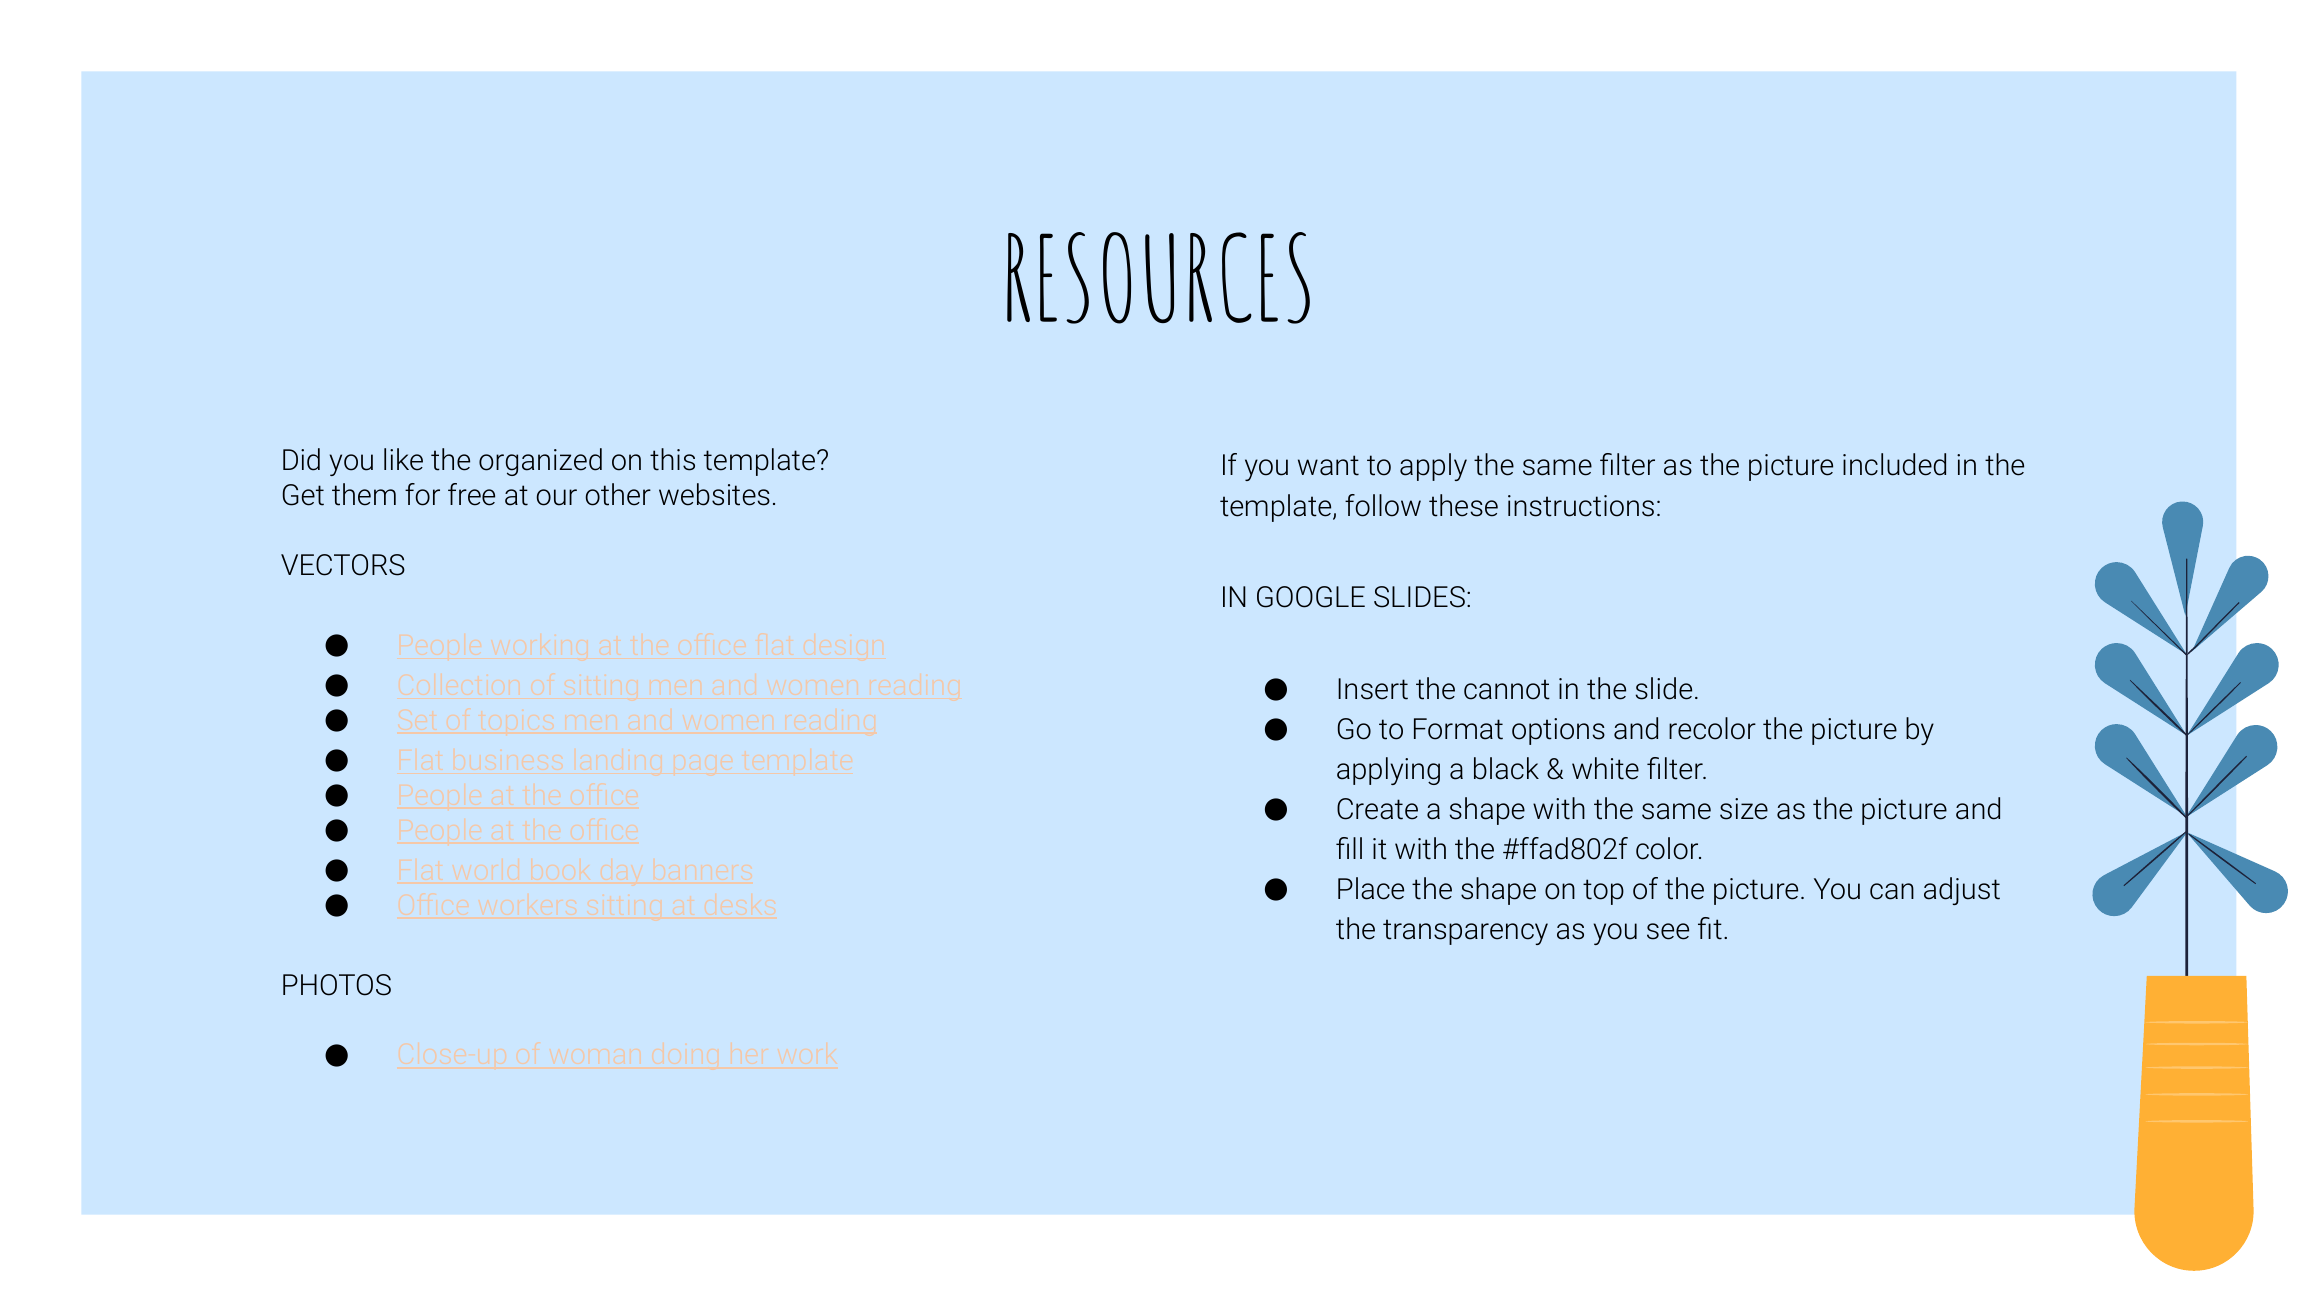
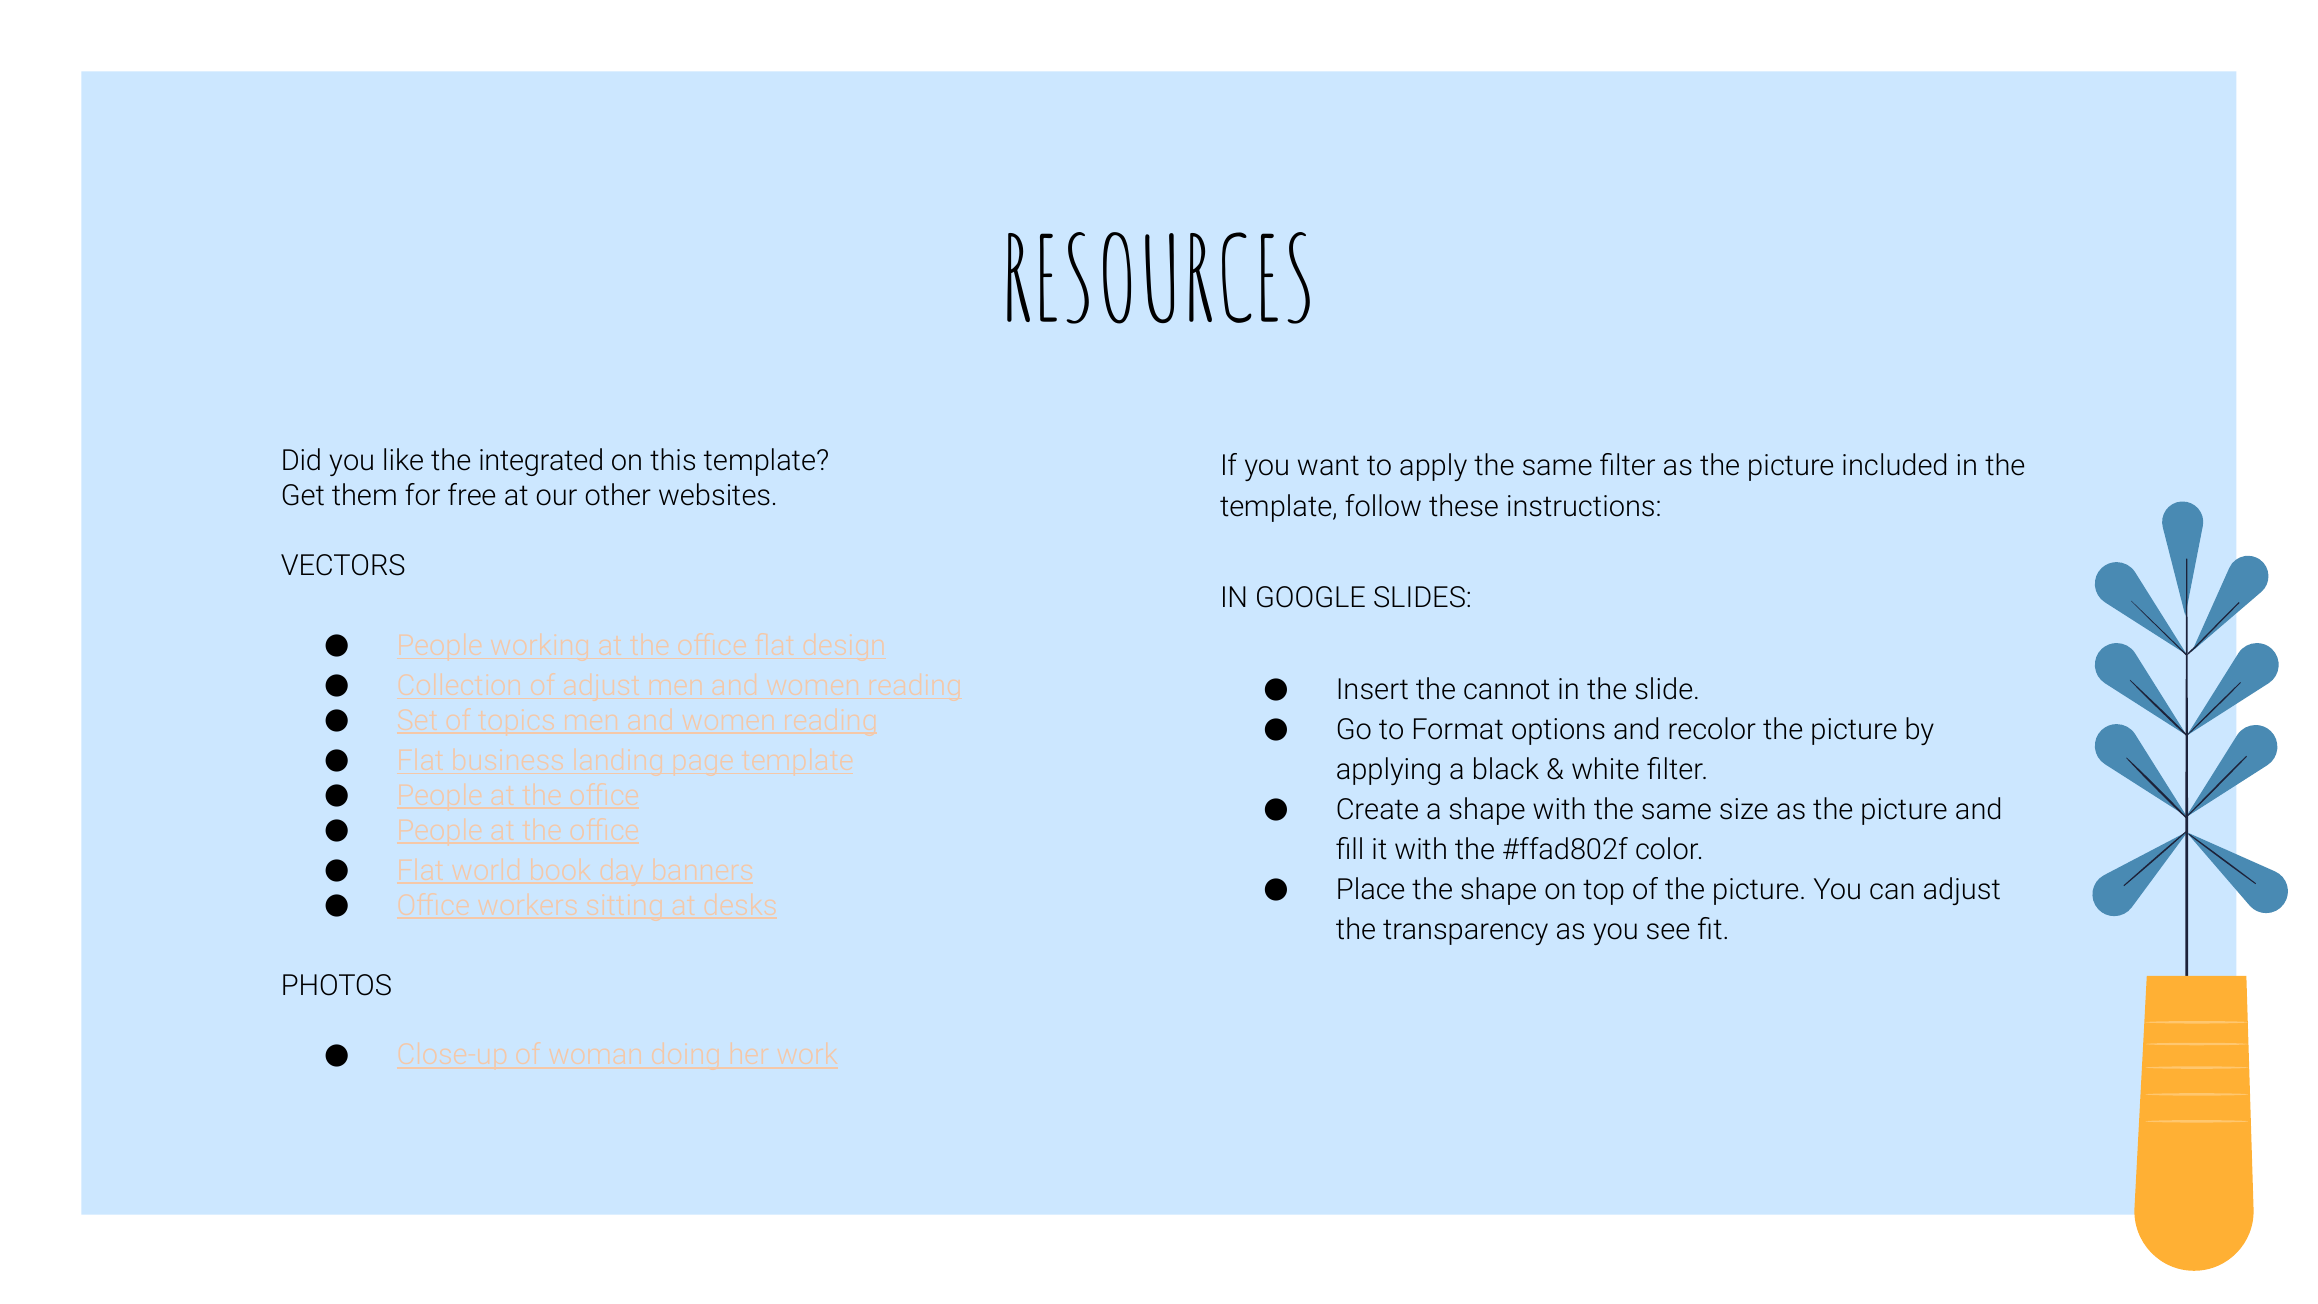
organized: organized -> integrated
of sitting: sitting -> adjust
